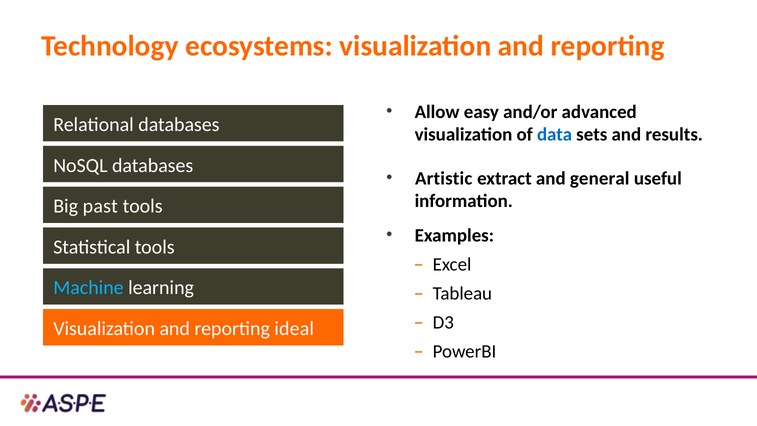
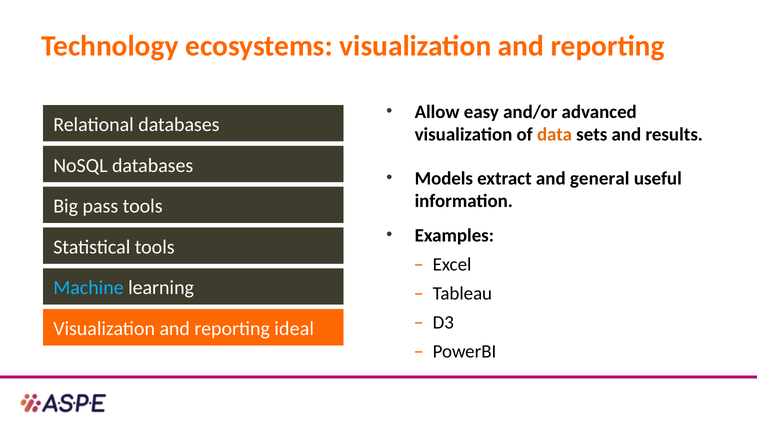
data colour: blue -> orange
Artistic: Artistic -> Models
past: past -> pass
